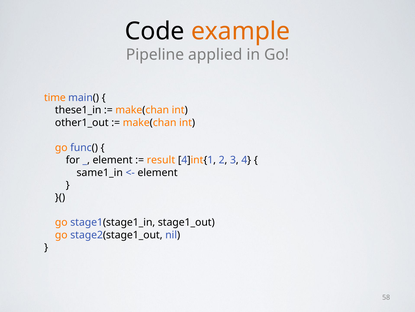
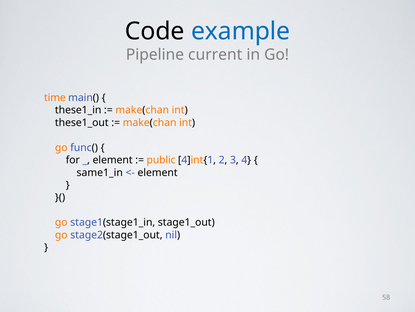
example colour: orange -> blue
applied: applied -> current
other1_out: other1_out -> these1_out
result: result -> public
